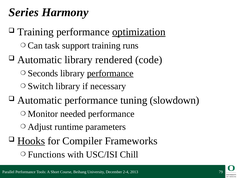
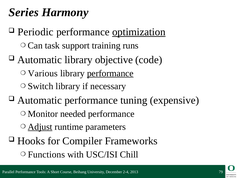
Training at (36, 32): Training -> Periodic
rendered: rendered -> objective
Seconds: Seconds -> Various
slowdown: slowdown -> expensive
Adjust underline: none -> present
Hooks underline: present -> none
